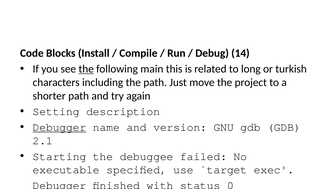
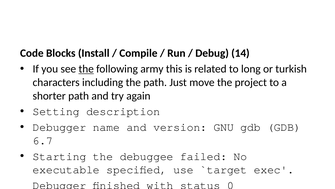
main: main -> army
Debugger at (59, 127) underline: present -> none
2.1: 2.1 -> 6.7
